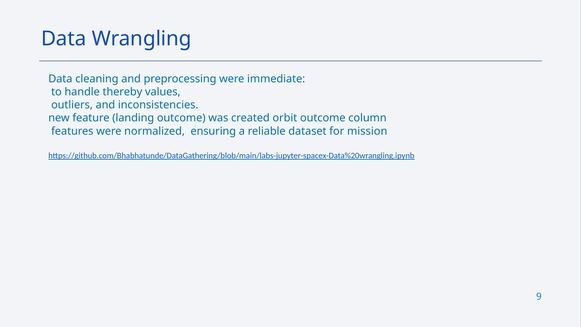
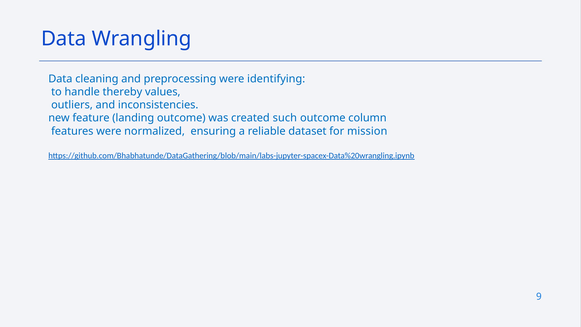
immediate: immediate -> identifying
orbit: orbit -> such
